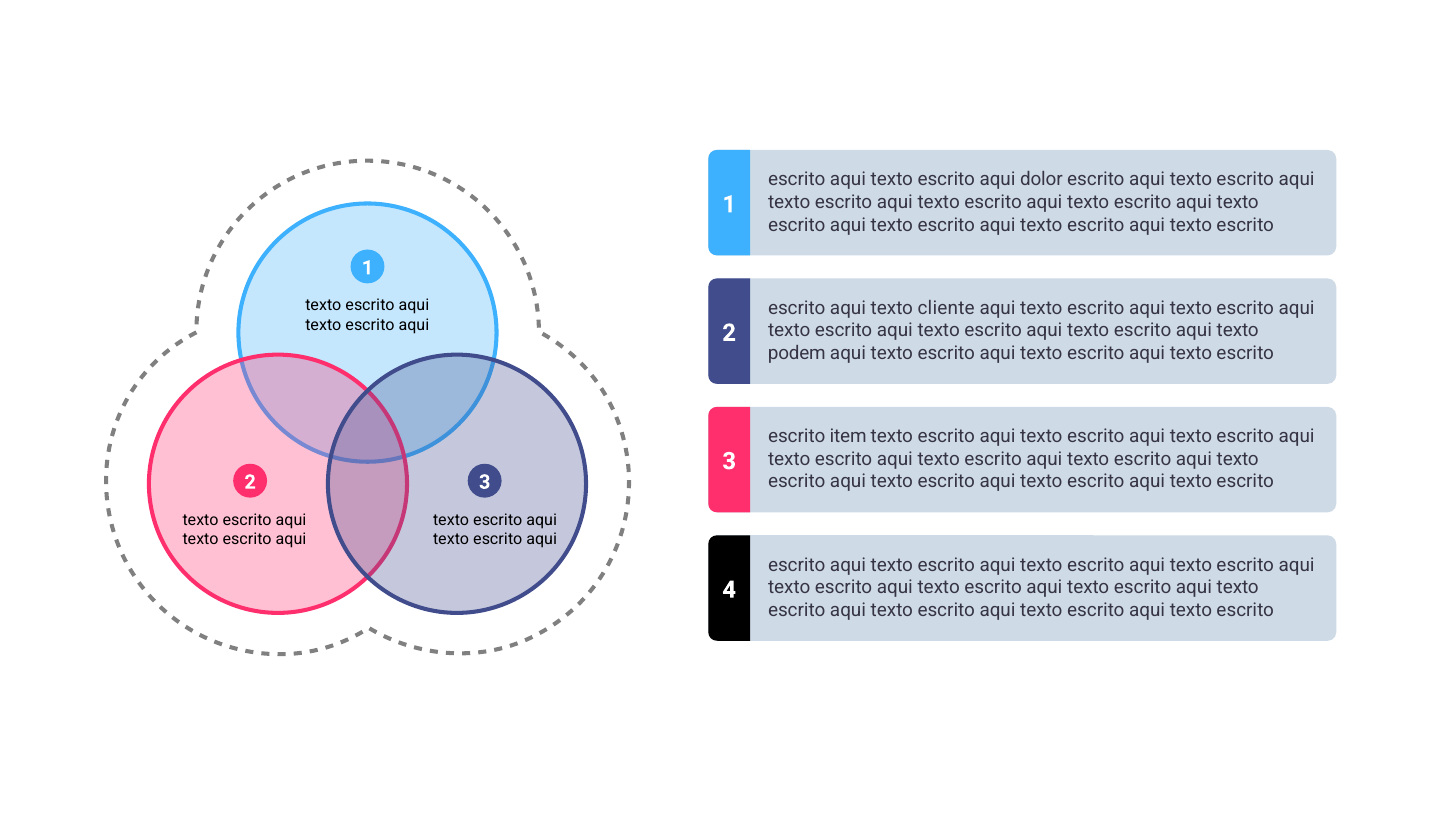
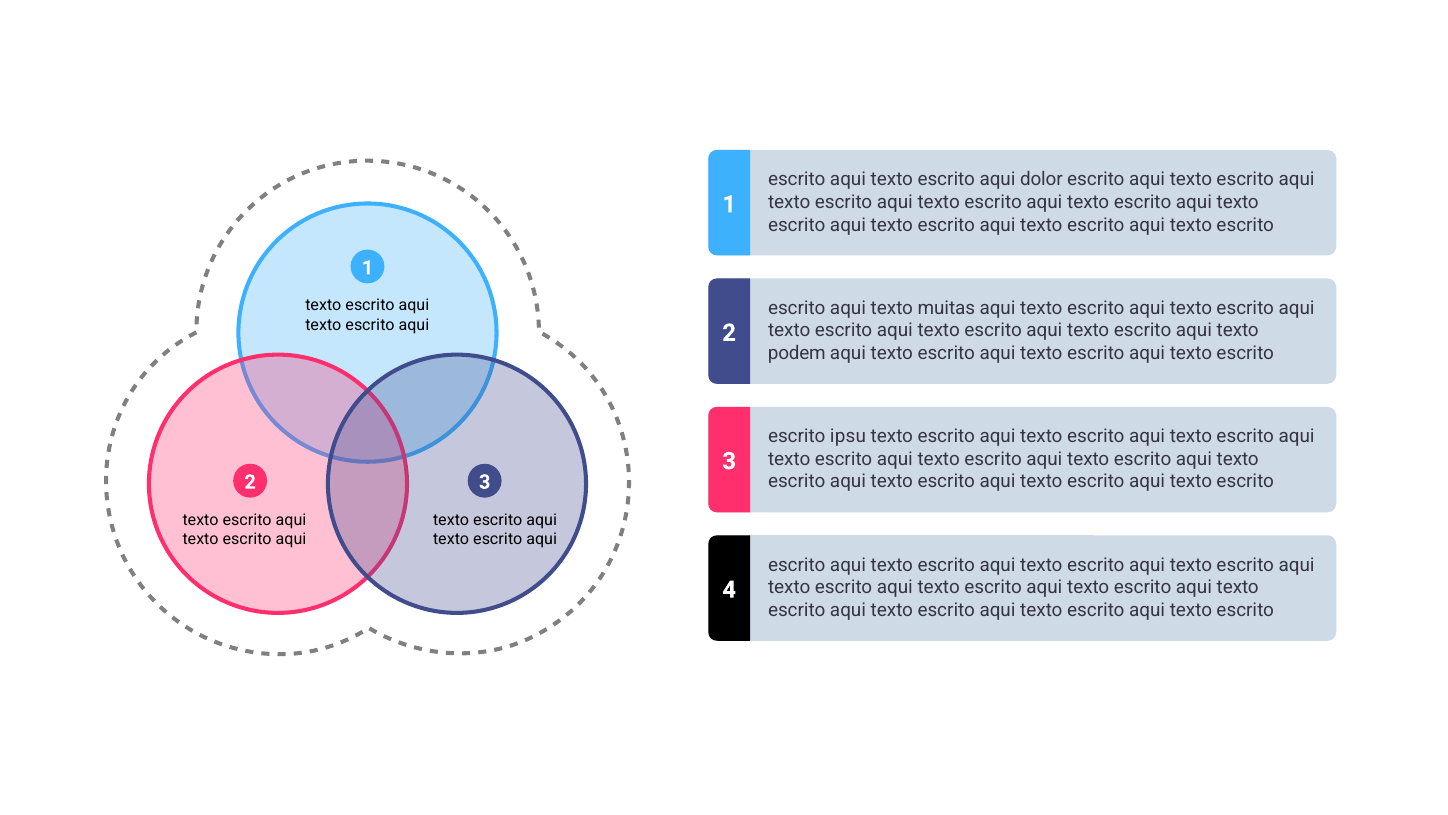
cliente: cliente -> muitas
item: item -> ipsu
